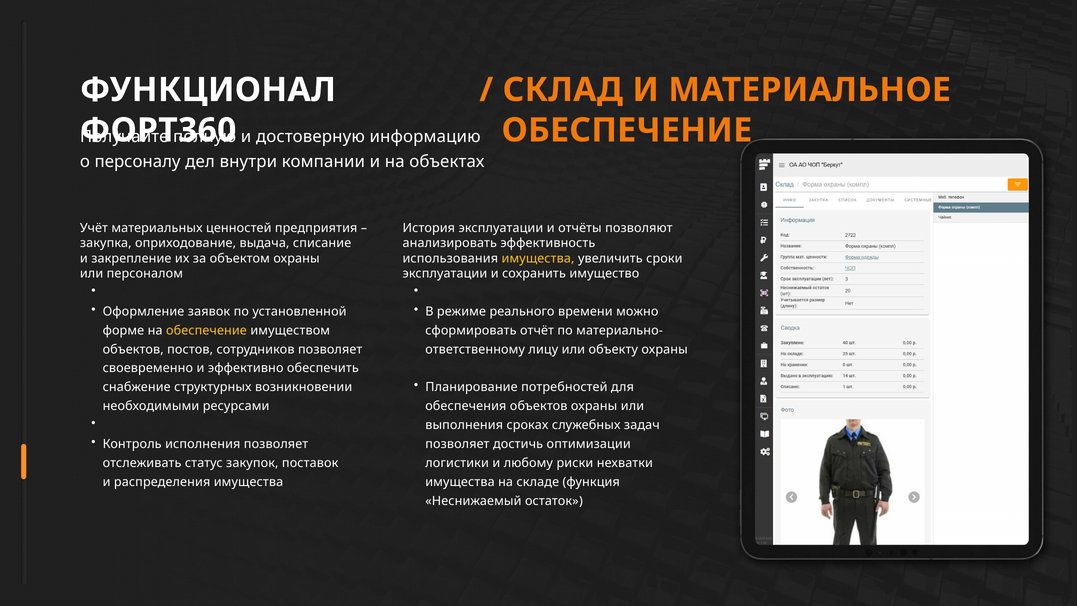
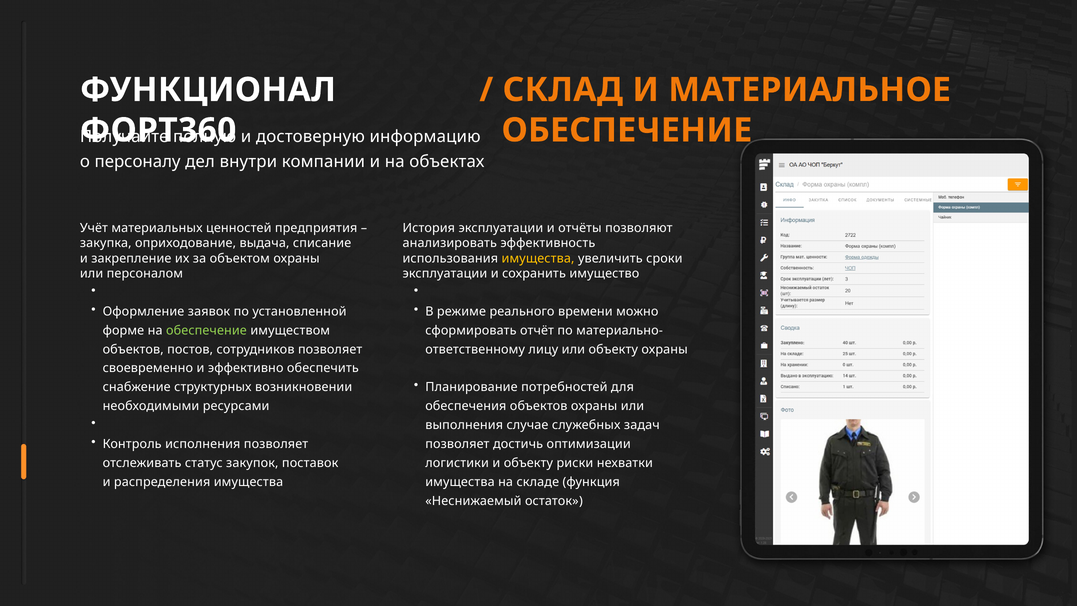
обеспечение at (206, 330) colour: yellow -> light green
сроках: сроках -> случае
и любому: любому -> объекту
